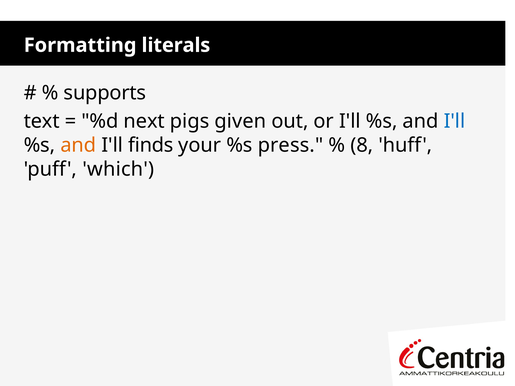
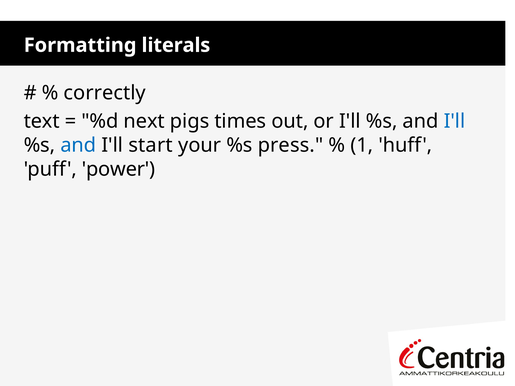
supports: supports -> correctly
given: given -> times
and at (78, 145) colour: orange -> blue
finds: finds -> start
8: 8 -> 1
which: which -> power
